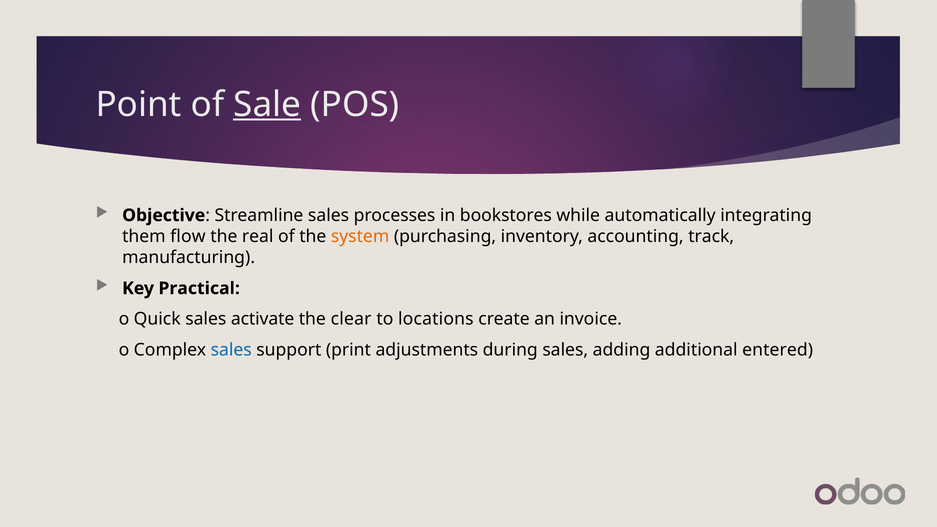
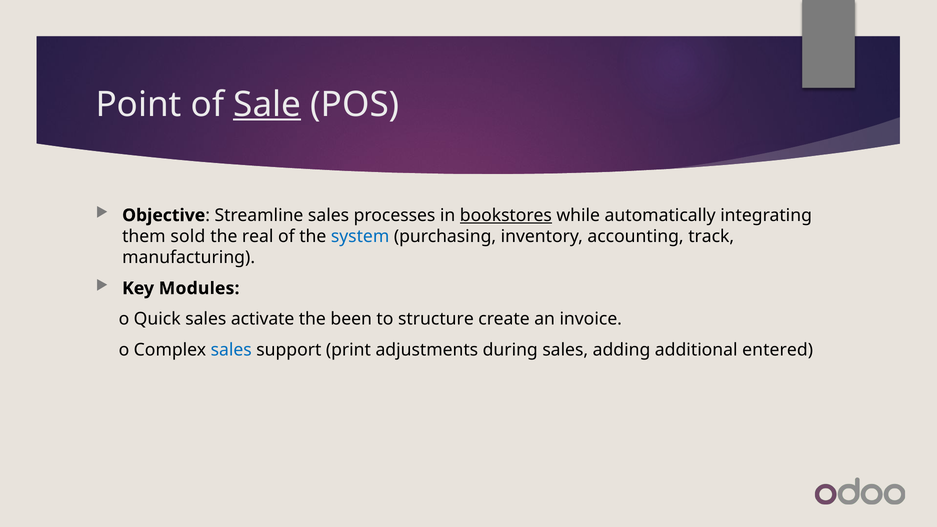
bookstores underline: none -> present
flow: flow -> sold
system colour: orange -> blue
Practical: Practical -> Modules
clear: clear -> been
locations: locations -> structure
